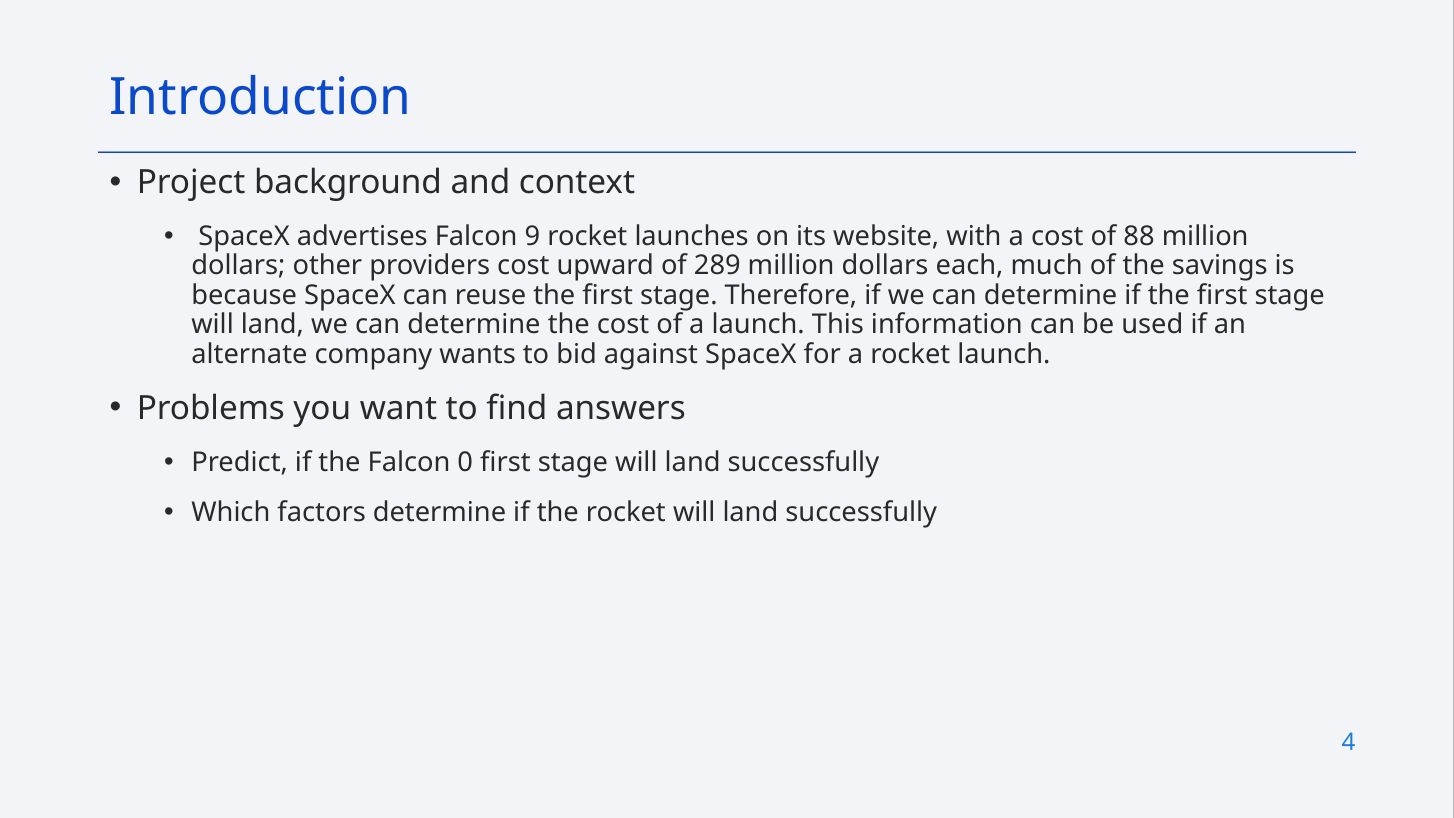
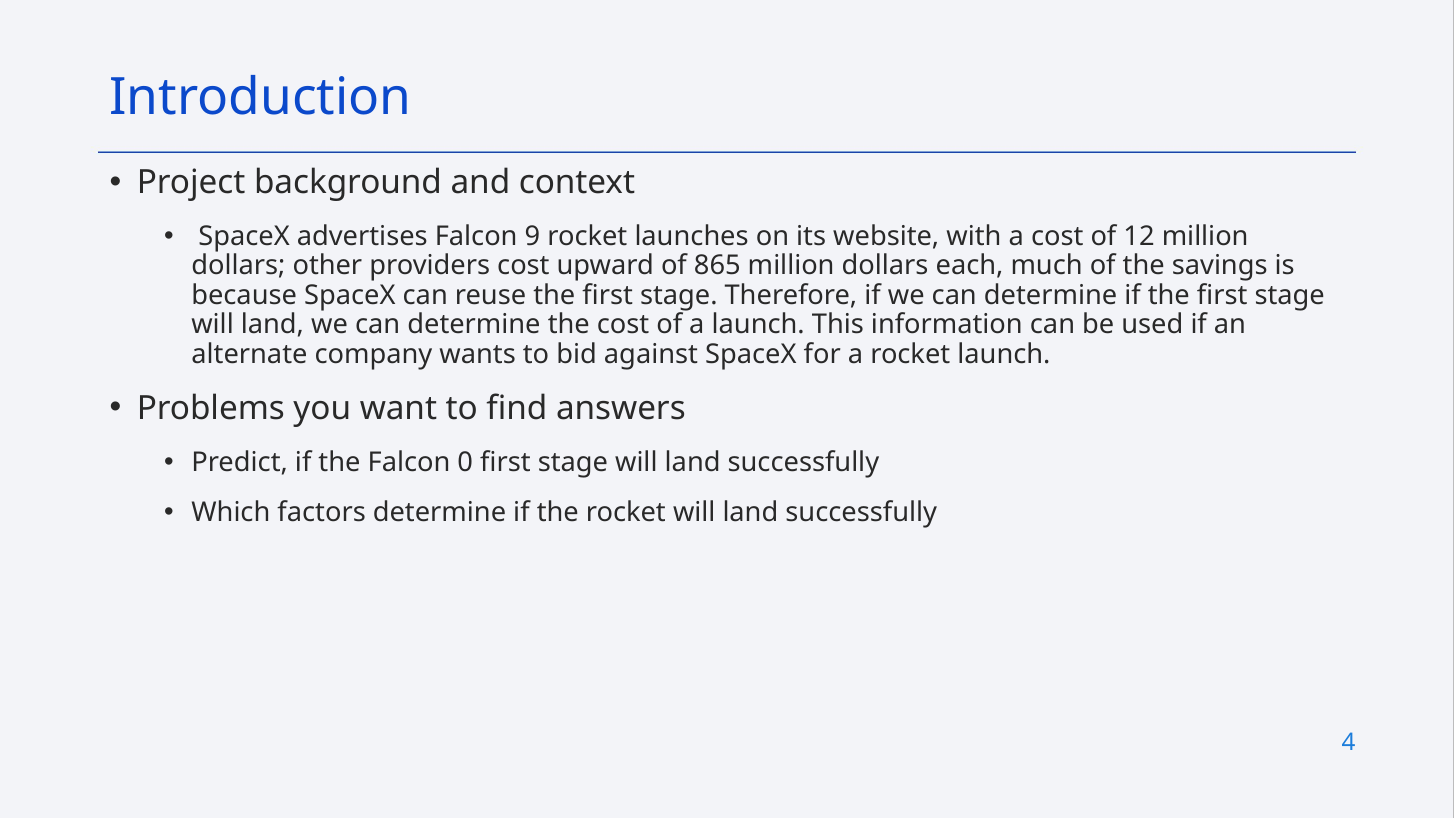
88: 88 -> 12
289: 289 -> 865
